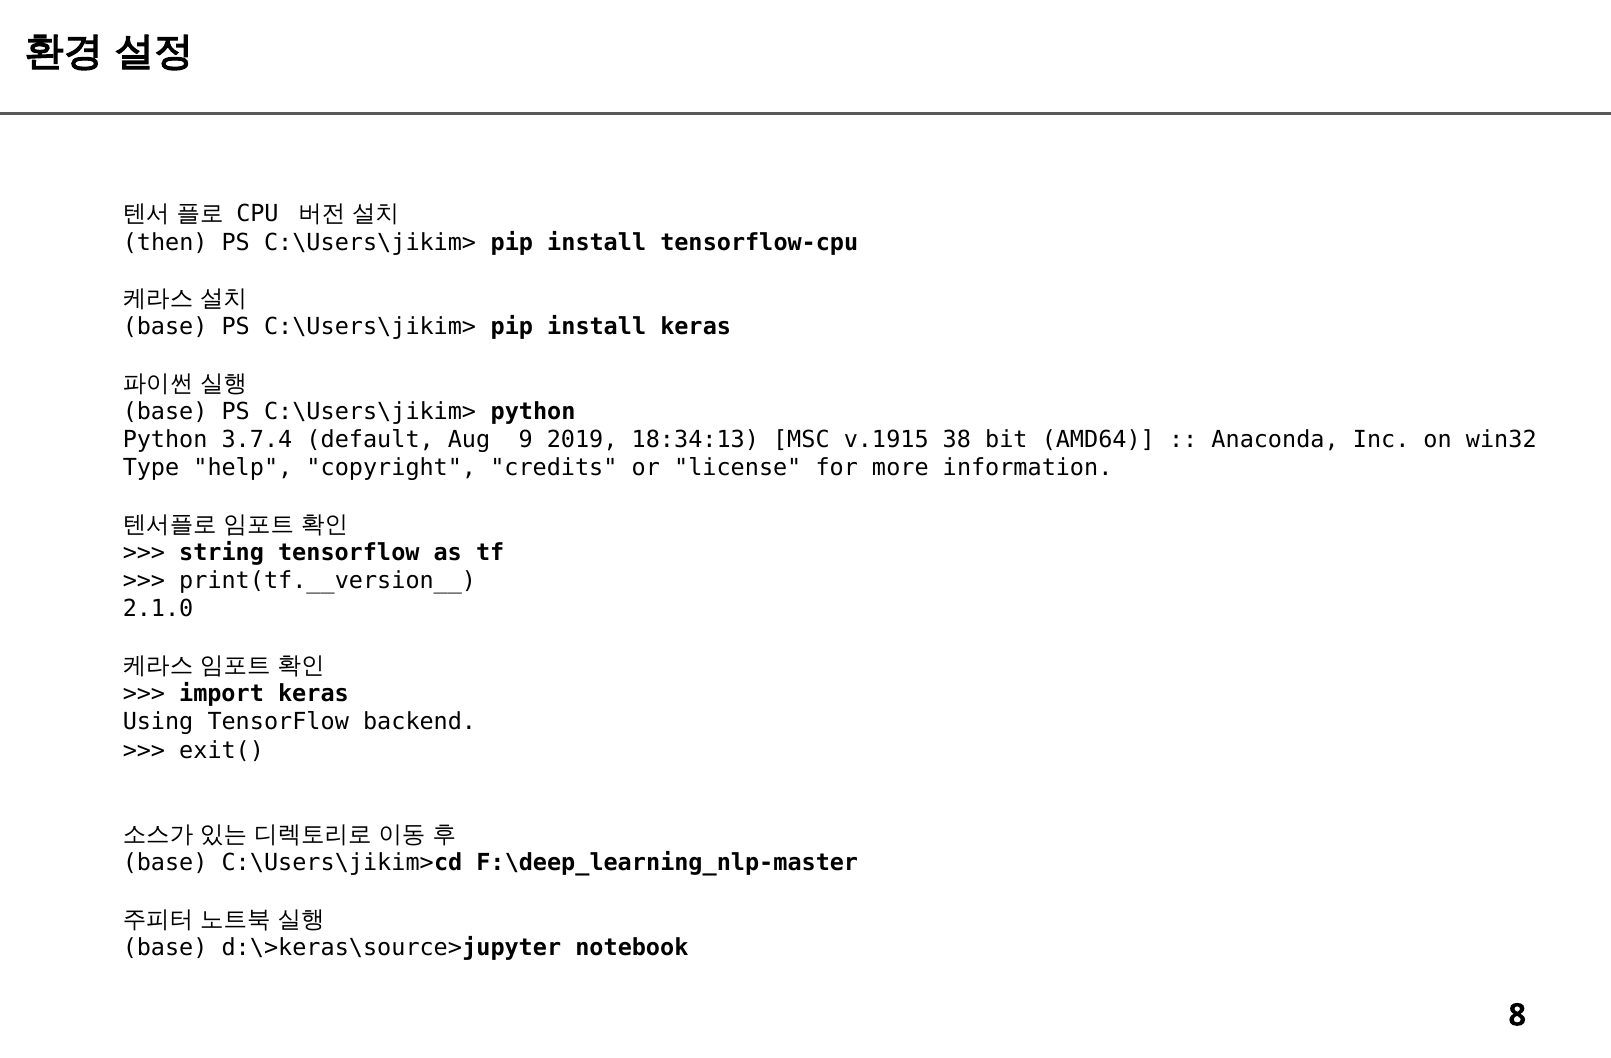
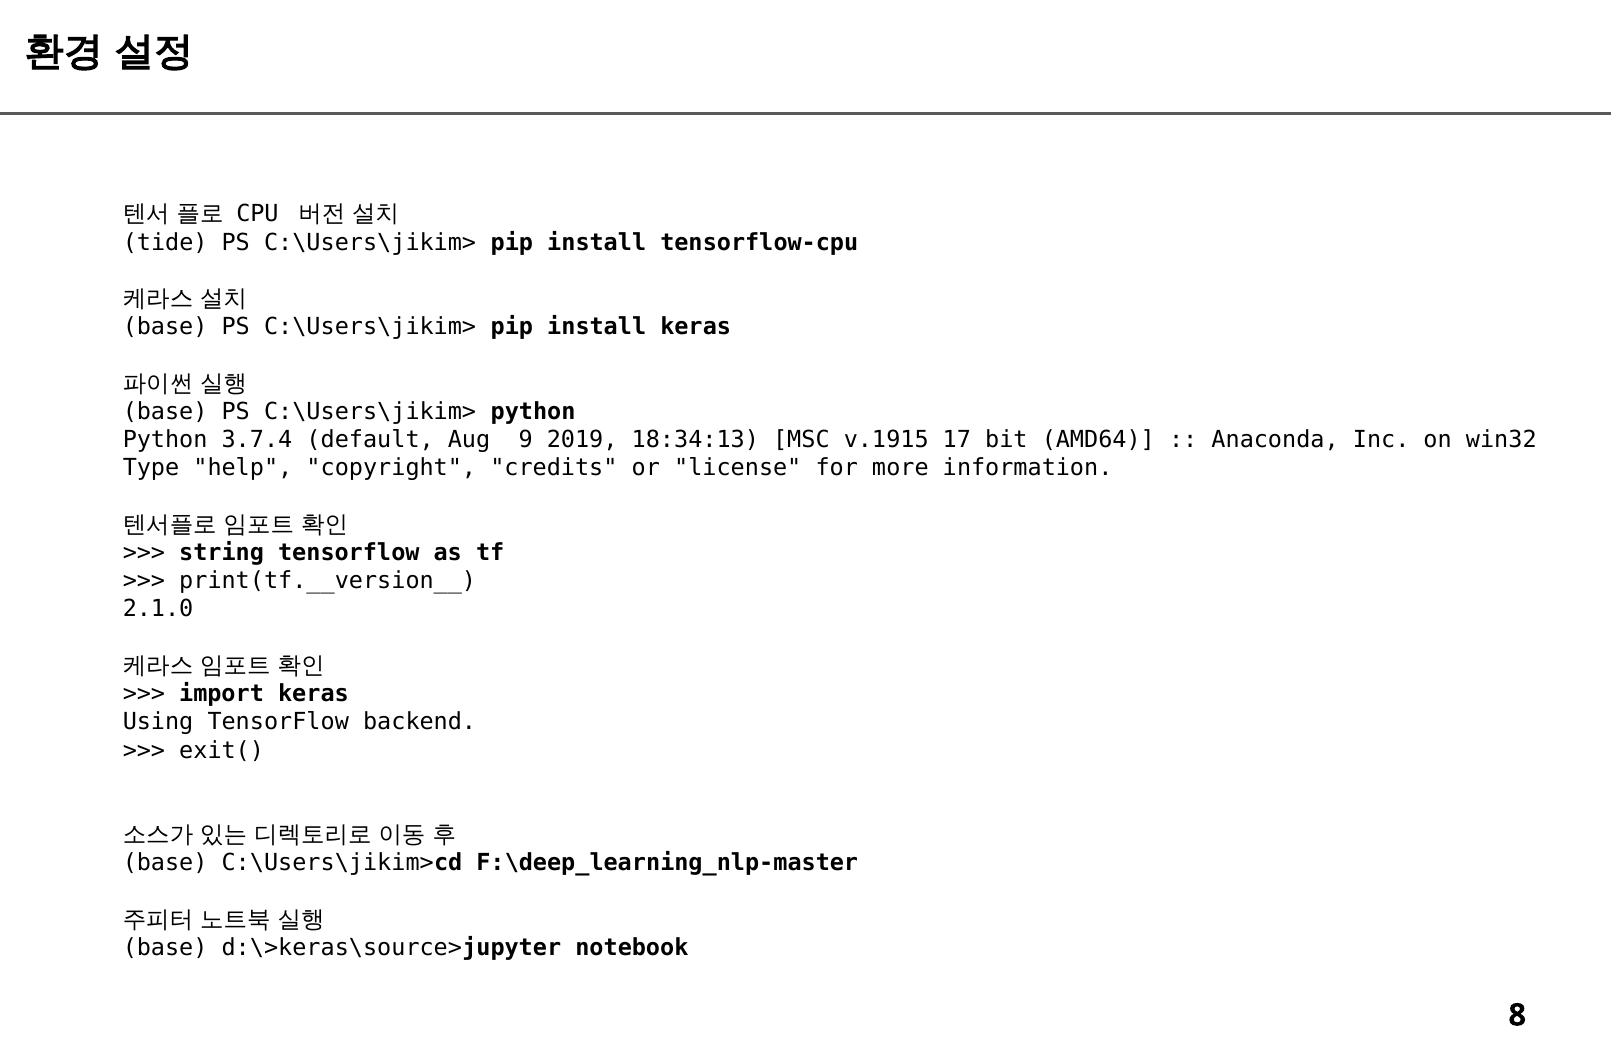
then: then -> tide
38: 38 -> 17
